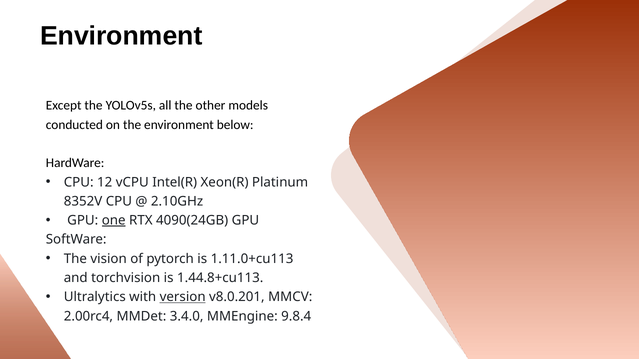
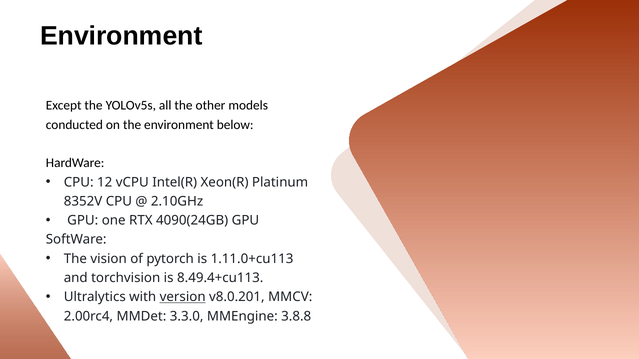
one underline: present -> none
1.44.8+cu113: 1.44.8+cu113 -> 8.49.4+cu113
3.4.0: 3.4.0 -> 3.3.0
9.8.4: 9.8.4 -> 3.8.8
